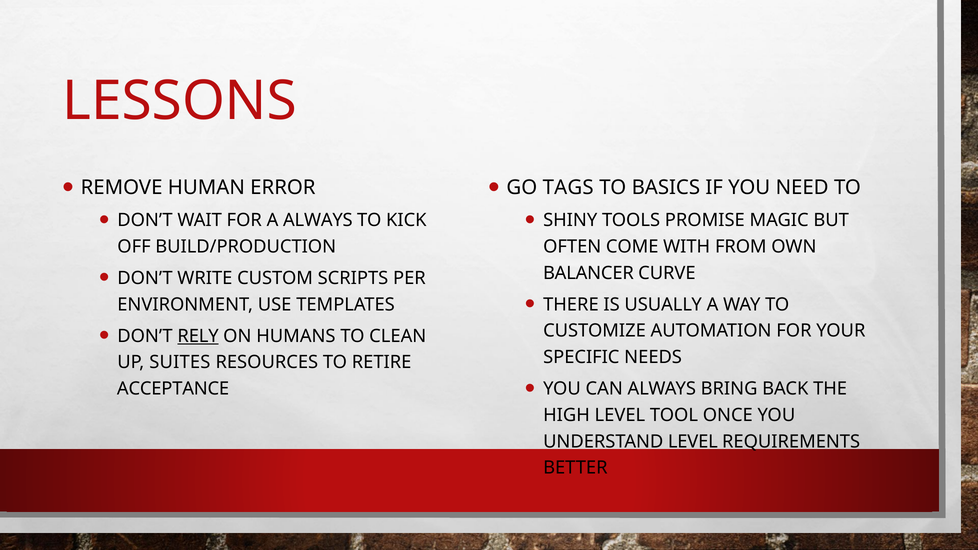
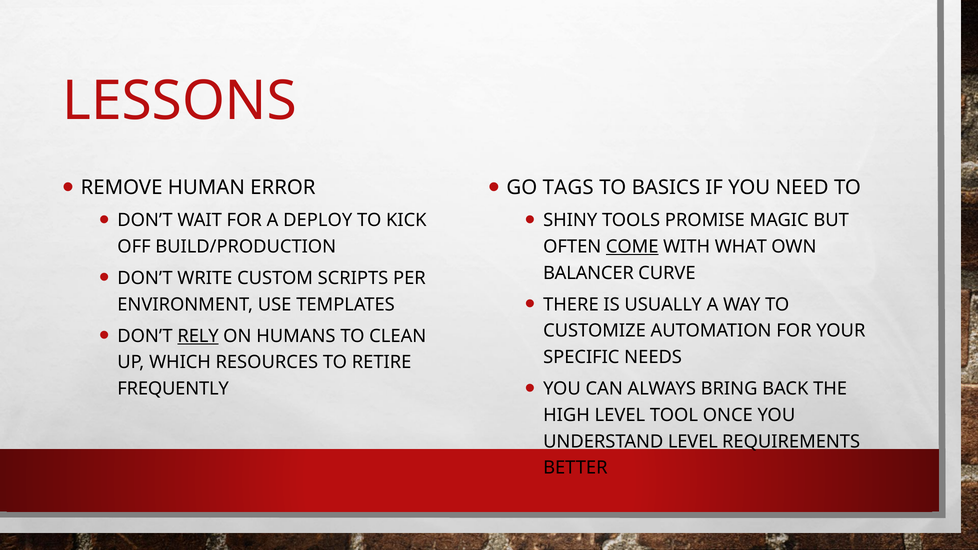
A ALWAYS: ALWAYS -> DEPLOY
COME underline: none -> present
FROM: FROM -> WHAT
SUITES: SUITES -> WHICH
ACCEPTANCE: ACCEPTANCE -> FREQUENTLY
